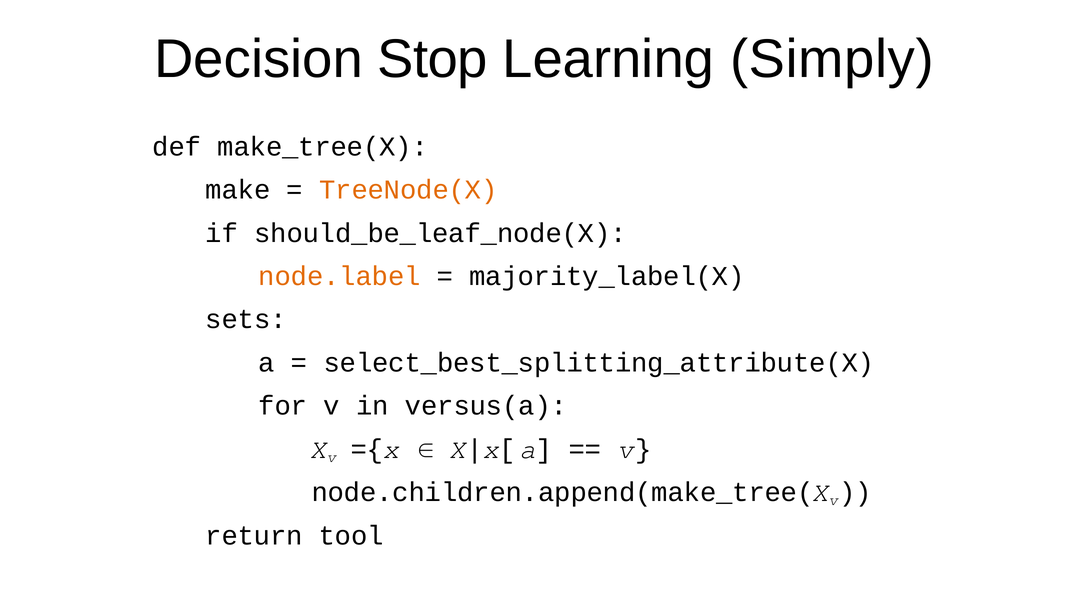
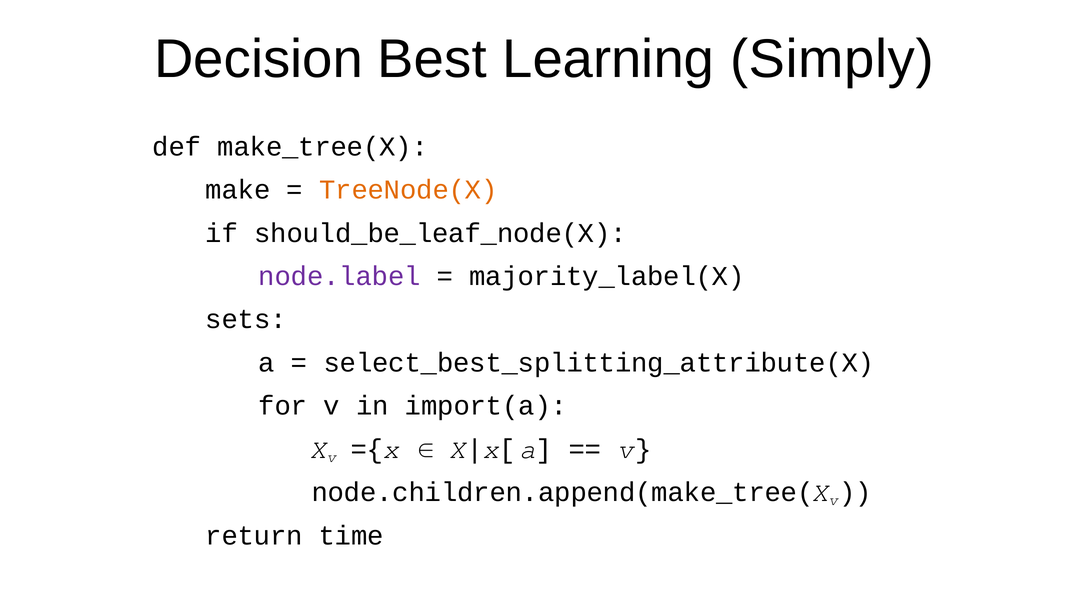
Stop: Stop -> Best
node.label colour: orange -> purple
versus(a: versus(a -> import(a
tool: tool -> time
